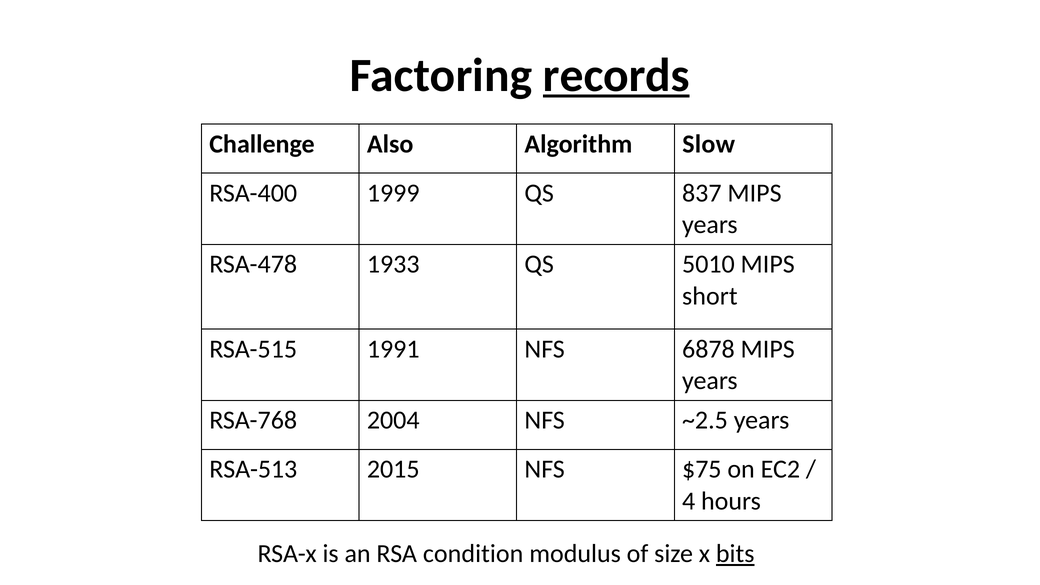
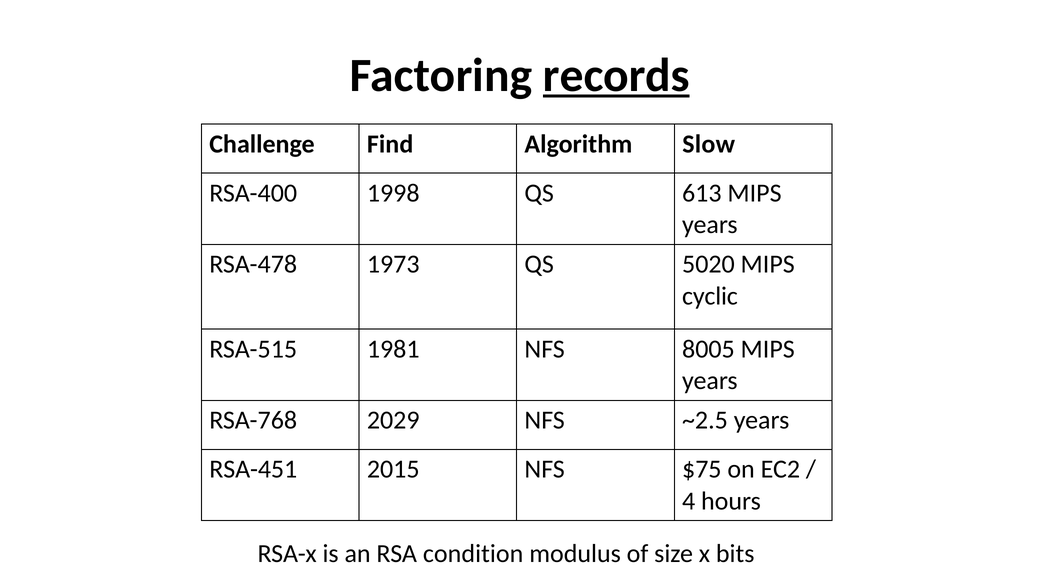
Also: Also -> Find
1999: 1999 -> 1998
837: 837 -> 613
1933: 1933 -> 1973
5010: 5010 -> 5020
short: short -> cyclic
1991: 1991 -> 1981
6878: 6878 -> 8005
2004: 2004 -> 2029
RSA-513: RSA-513 -> RSA-451
bits underline: present -> none
